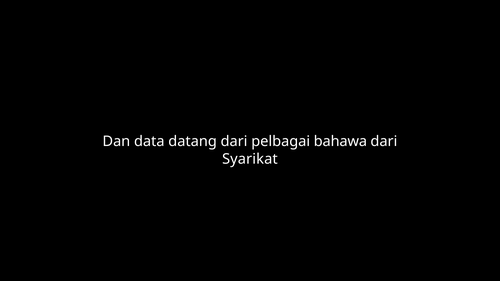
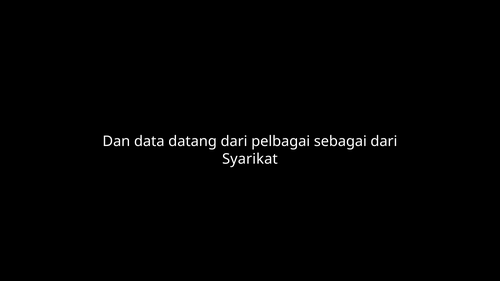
bahawa: bahawa -> sebagai
